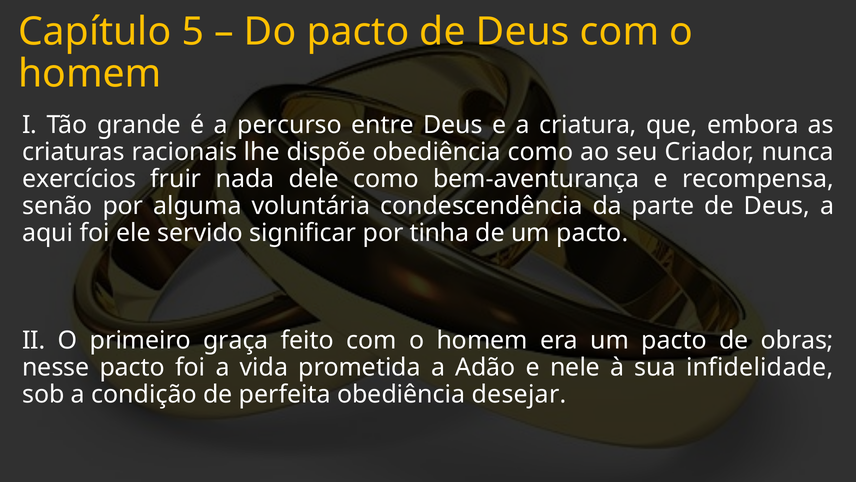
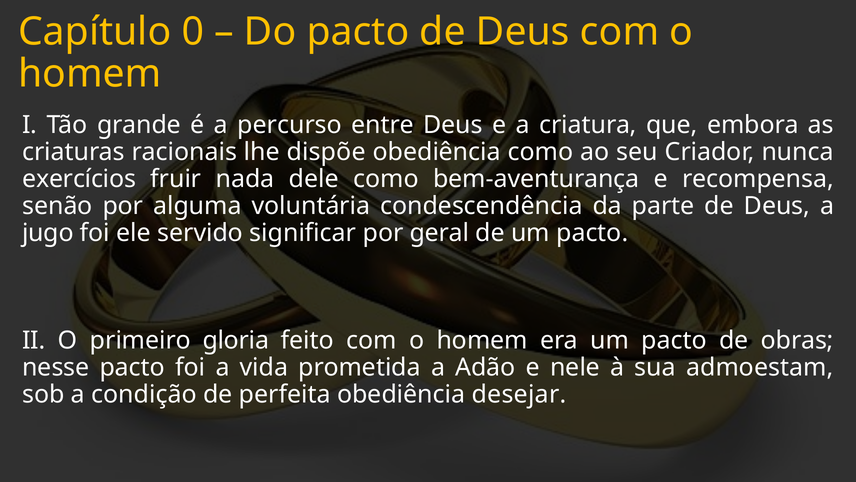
5: 5 -> 0
aqui: aqui -> jugo
tinha: tinha -> geral
graça: graça -> gloria
infidelidade: infidelidade -> admoestam
